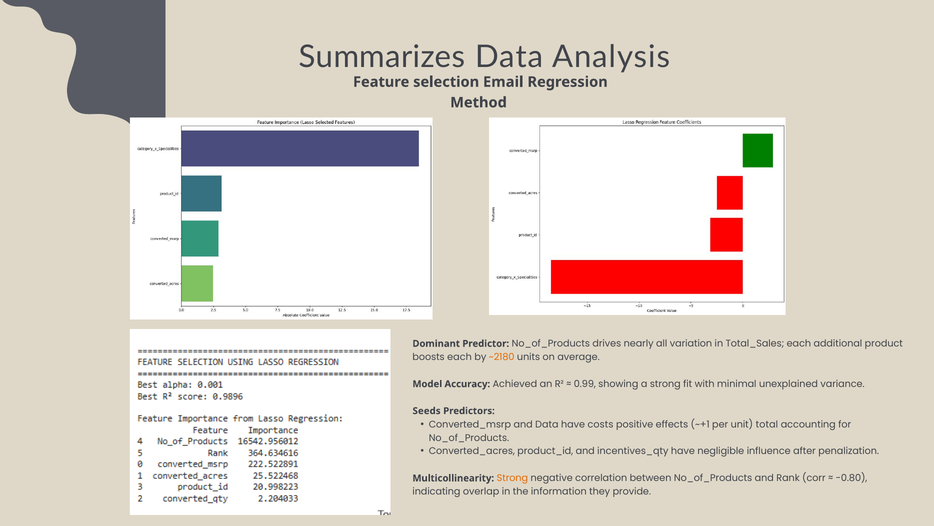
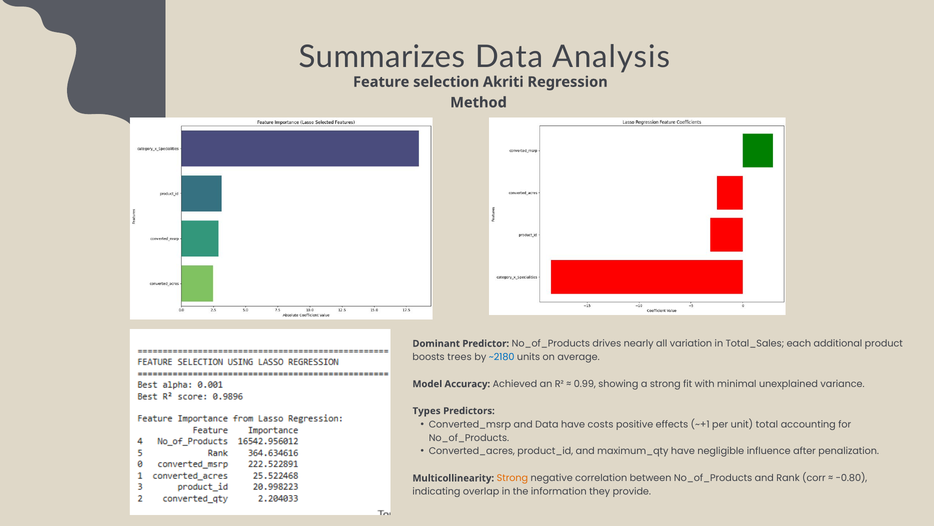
Email: Email -> Akriti
boosts each: each -> trees
~2180 colour: orange -> blue
Seeds: Seeds -> Types
incentives_qty: incentives_qty -> maximum_qty
